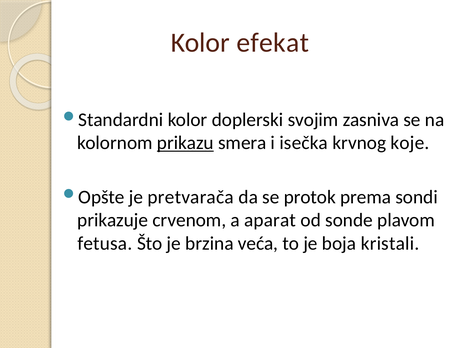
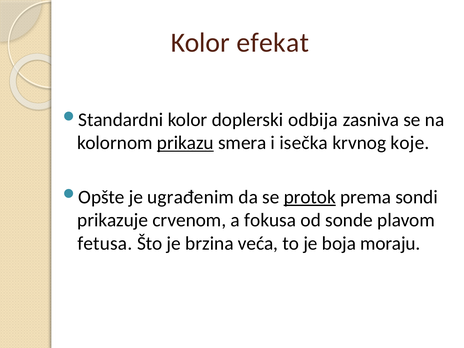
svojim: svojim -> odbija
pretvarača: pretvarača -> ugrađenim
protok underline: none -> present
aparat: aparat -> fokusa
kristali: kristali -> moraju
